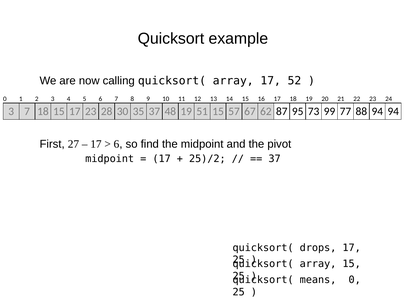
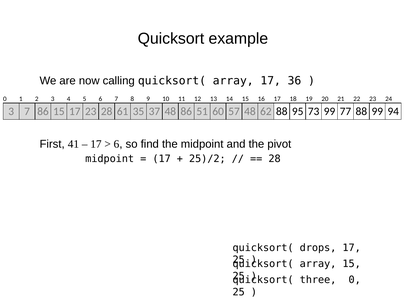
52: 52 -> 36
7 18: 18 -> 86
30: 30 -> 61
48 19: 19 -> 86
51 15: 15 -> 60
57 67: 67 -> 48
62 87: 87 -> 88
88 94: 94 -> 99
27: 27 -> 41
37 at (275, 159): 37 -> 28
means: means -> three
